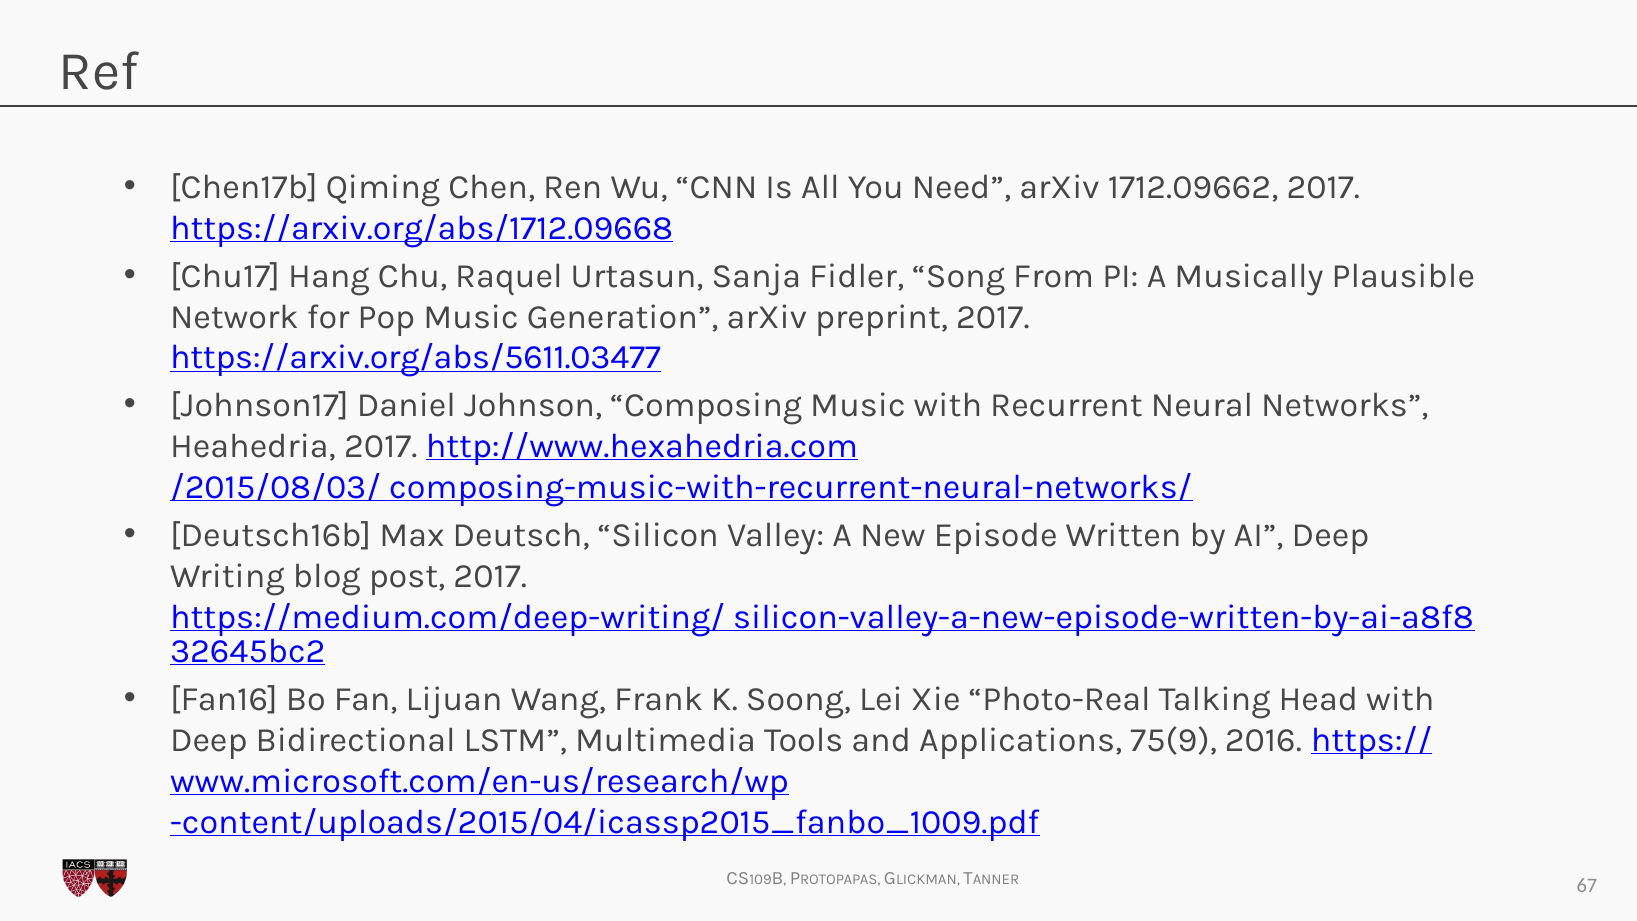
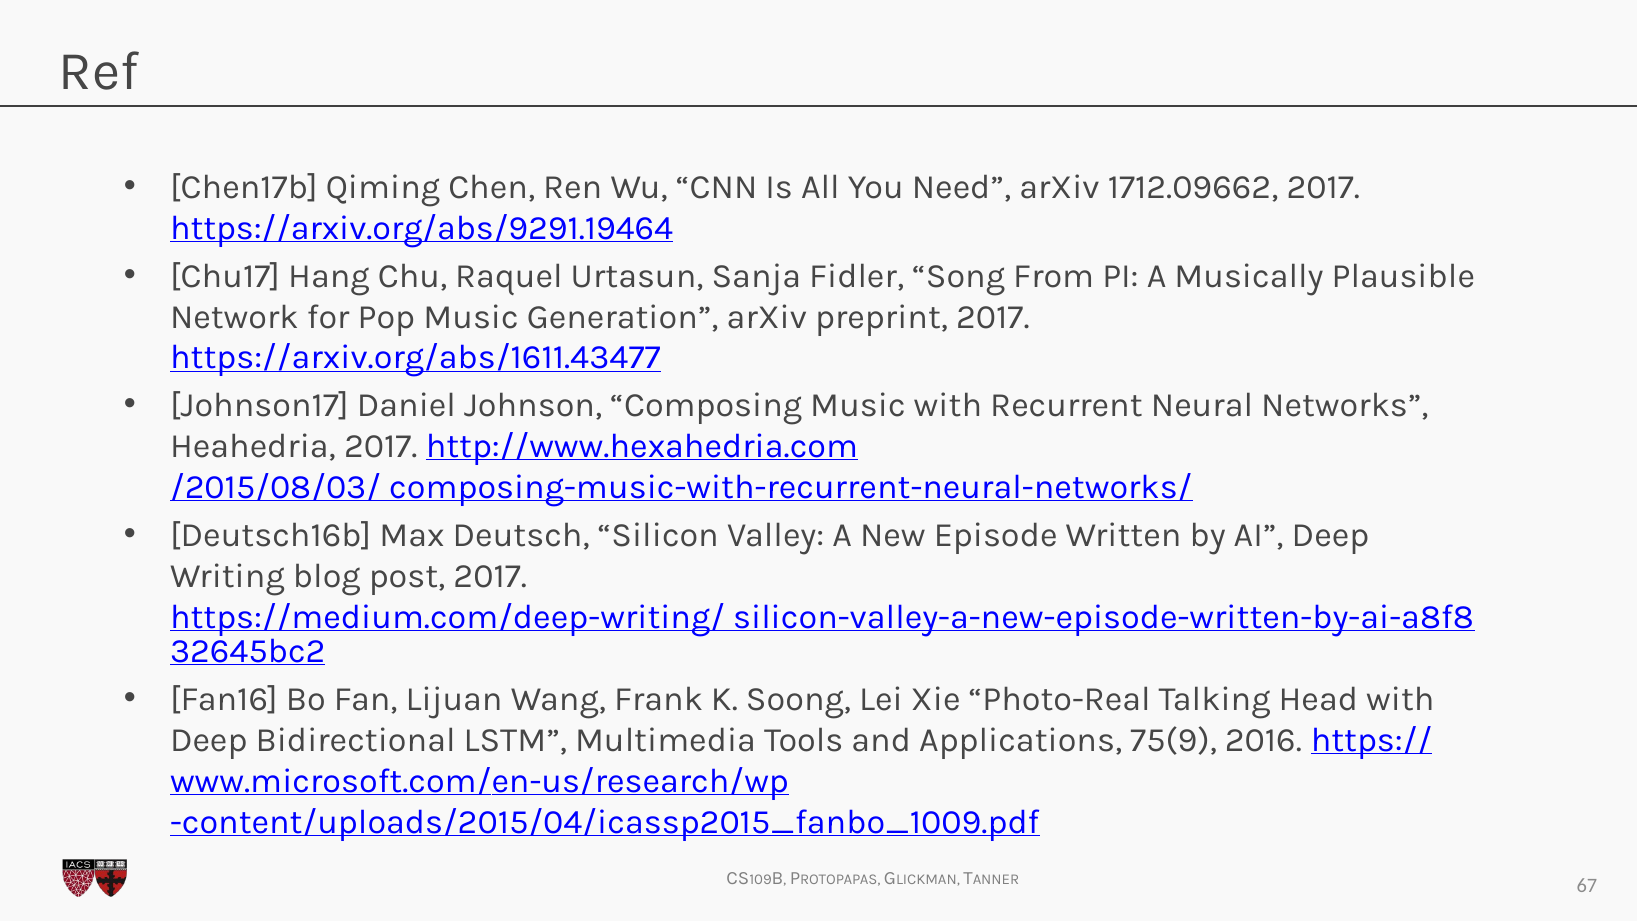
https://arxiv.org/abs/1712.09668: https://arxiv.org/abs/1712.09668 -> https://arxiv.org/abs/9291.19464
https://arxiv.org/abs/5611.03477: https://arxiv.org/abs/5611.03477 -> https://arxiv.org/abs/1611.43477
